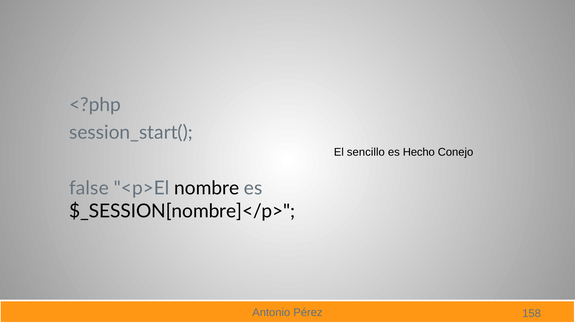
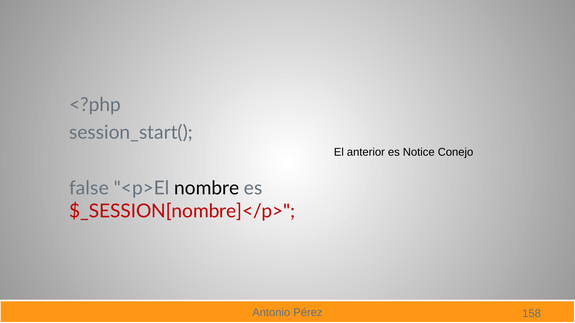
sencillo: sencillo -> anterior
Hecho: Hecho -> Notice
$_SESSION[nombre]</p> colour: black -> red
